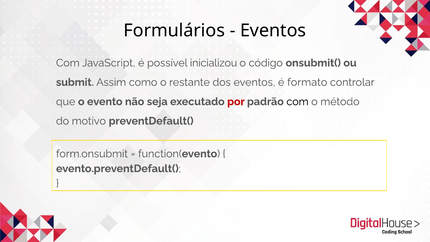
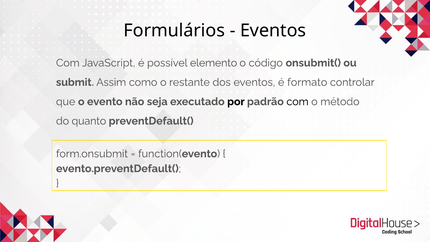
inicializou: inicializou -> elemento
por colour: red -> black
motivo: motivo -> quanto
